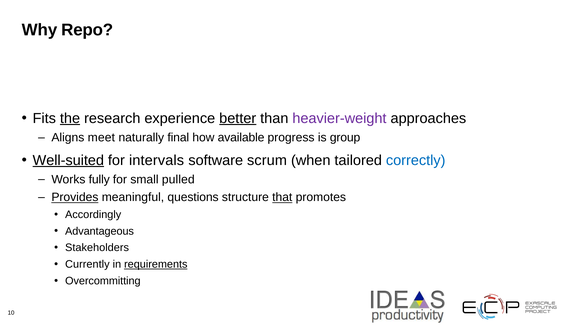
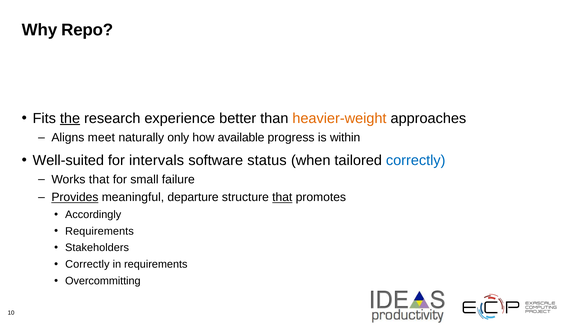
better underline: present -> none
heavier-weight colour: purple -> orange
final: final -> only
group: group -> within
Well-suited underline: present -> none
scrum: scrum -> status
Works fully: fully -> that
pulled: pulled -> failure
questions: questions -> departure
Advantageous at (100, 231): Advantageous -> Requirements
Currently at (87, 264): Currently -> Correctly
requirements at (156, 264) underline: present -> none
